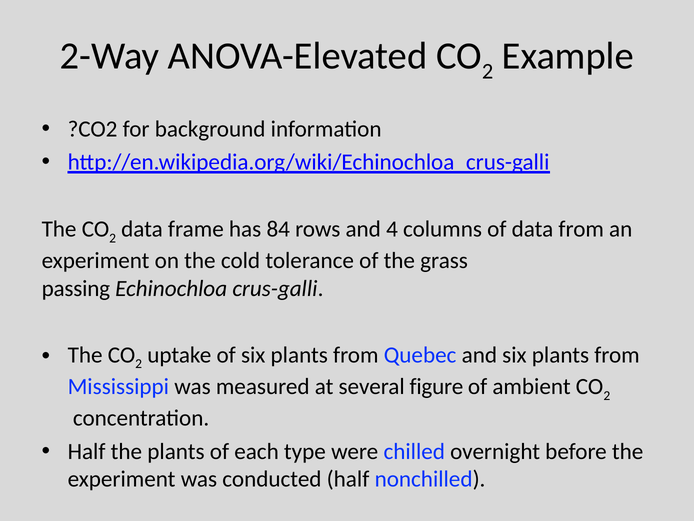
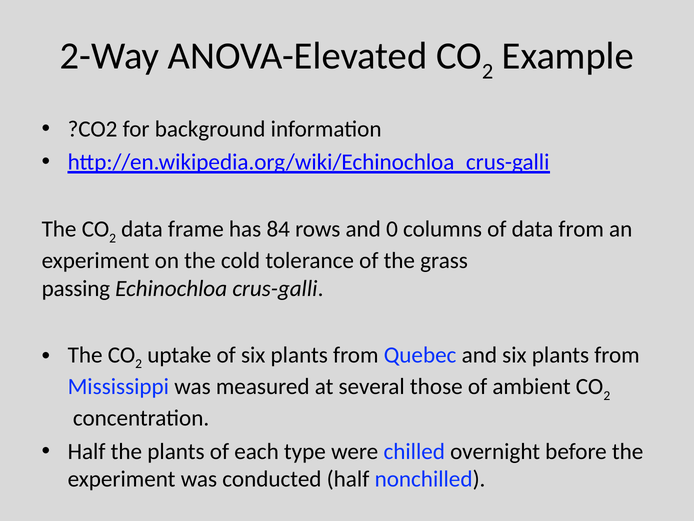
4: 4 -> 0
figure: figure -> those
